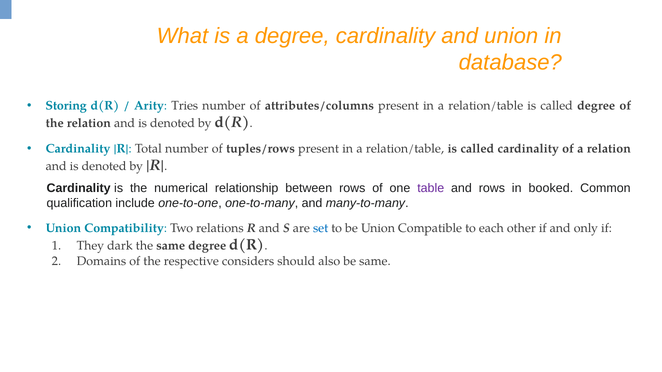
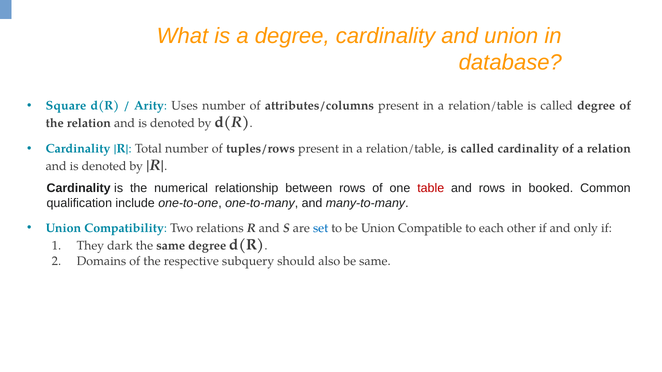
Storing: Storing -> Square
Tries: Tries -> Uses
table colour: purple -> red
considers: considers -> subquery
